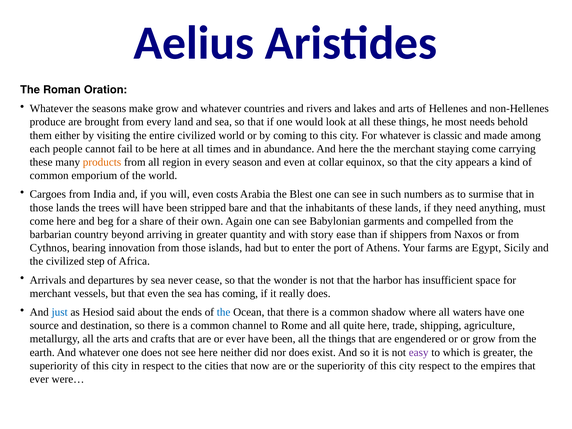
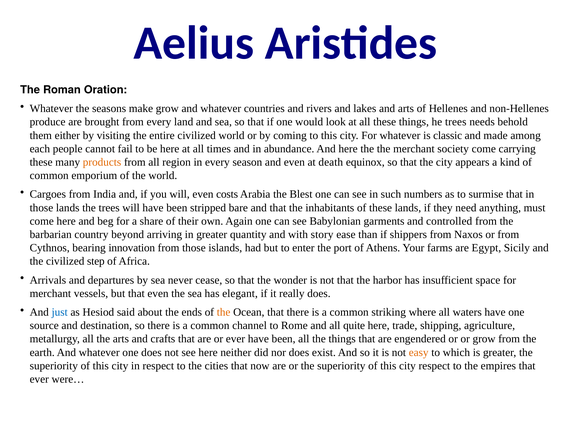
he most: most -> trees
staying: staying -> society
collar: collar -> death
compelled: compelled -> controlled
has coming: coming -> elegant
the at (224, 312) colour: blue -> orange
shadow: shadow -> striking
easy colour: purple -> orange
